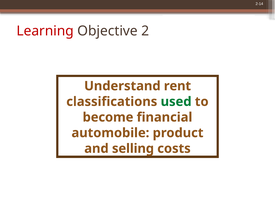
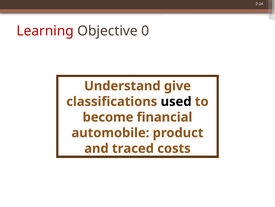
2: 2 -> 0
rent: rent -> give
used colour: green -> black
selling: selling -> traced
